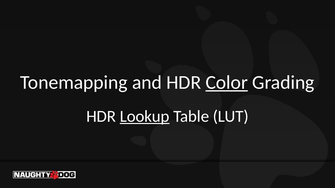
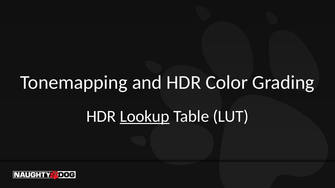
Color underline: present -> none
